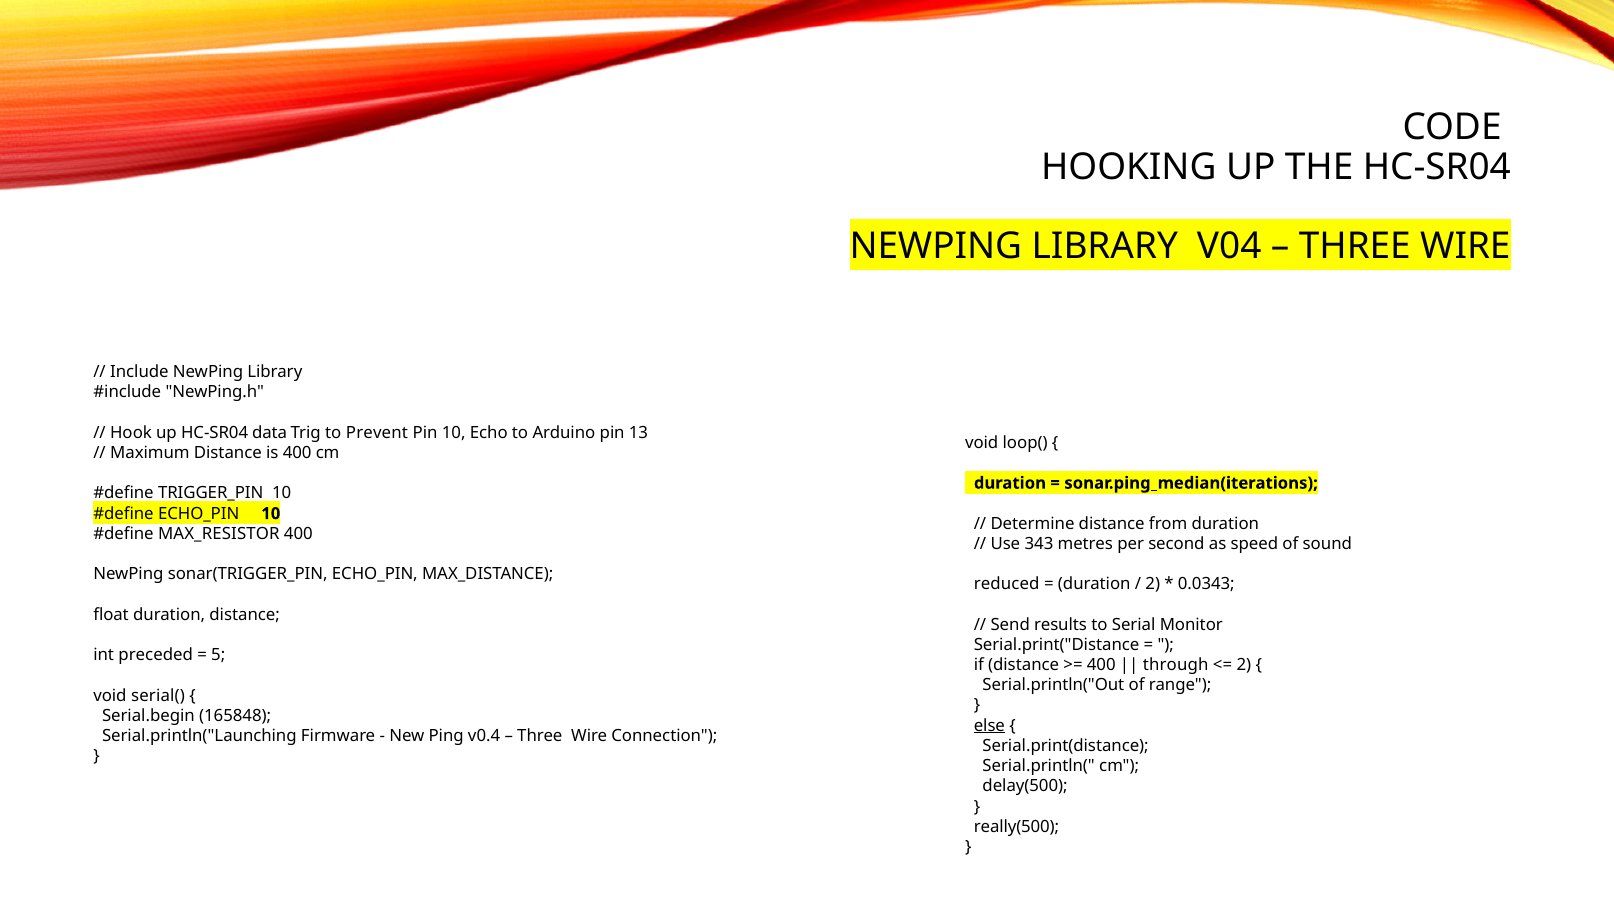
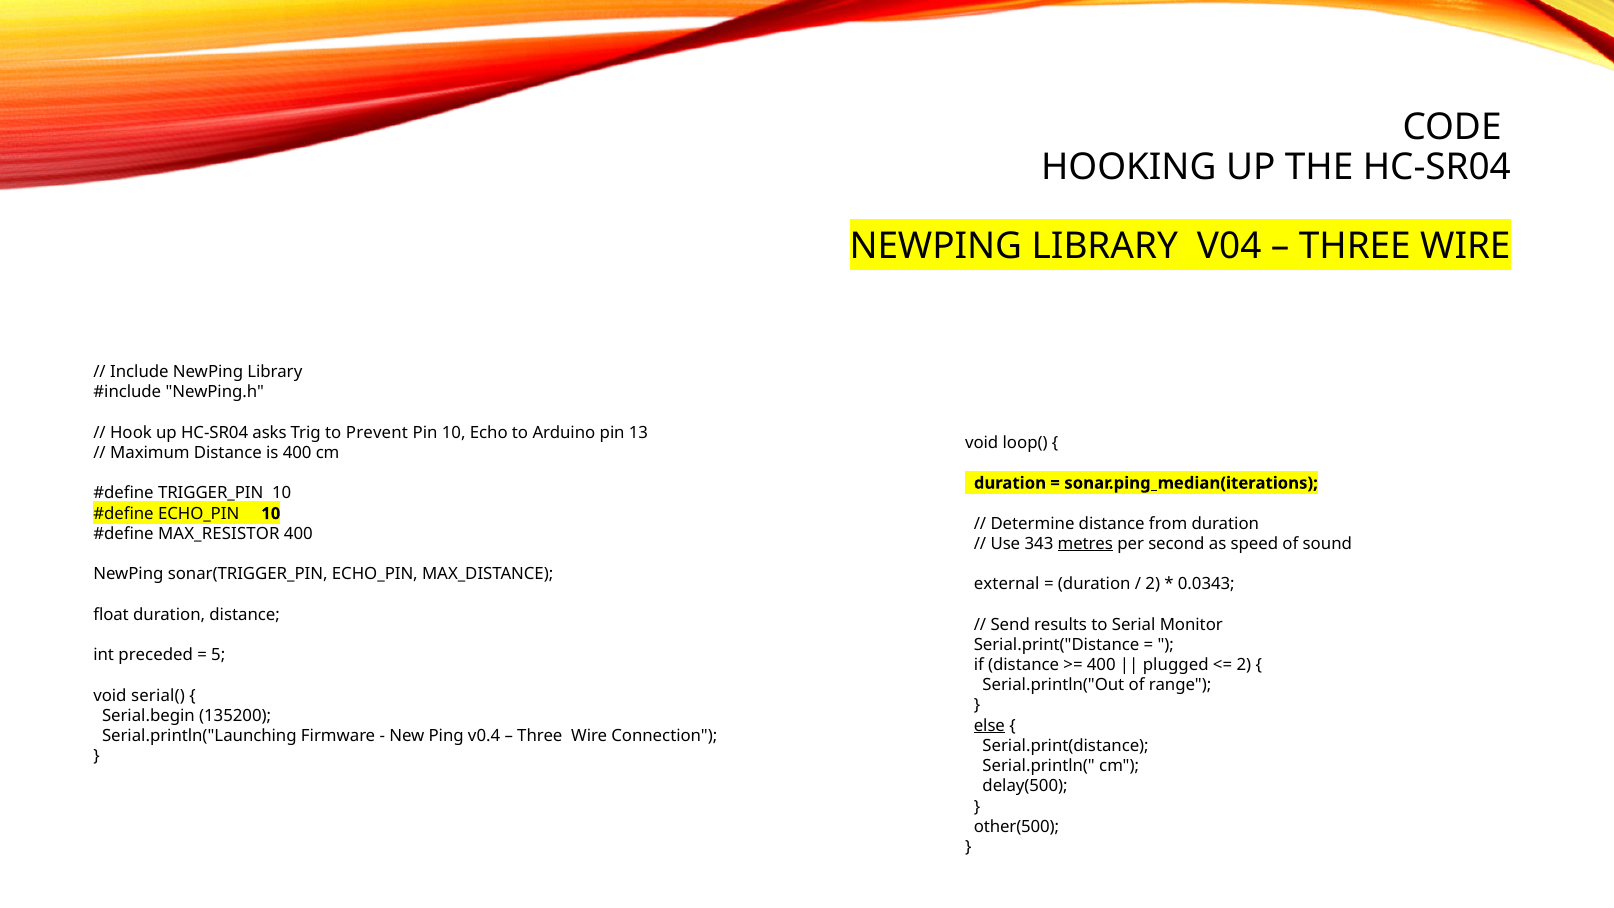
data: data -> asks
metres underline: none -> present
reduced: reduced -> external
through: through -> plugged
165848: 165848 -> 135200
really(500: really(500 -> other(500
